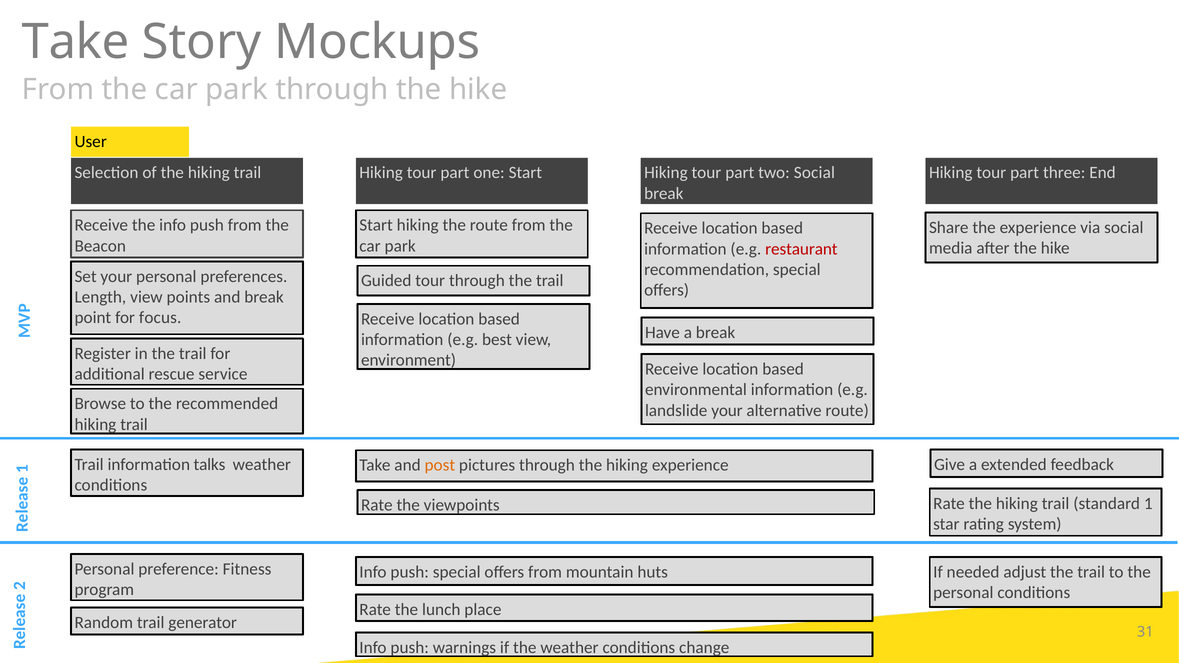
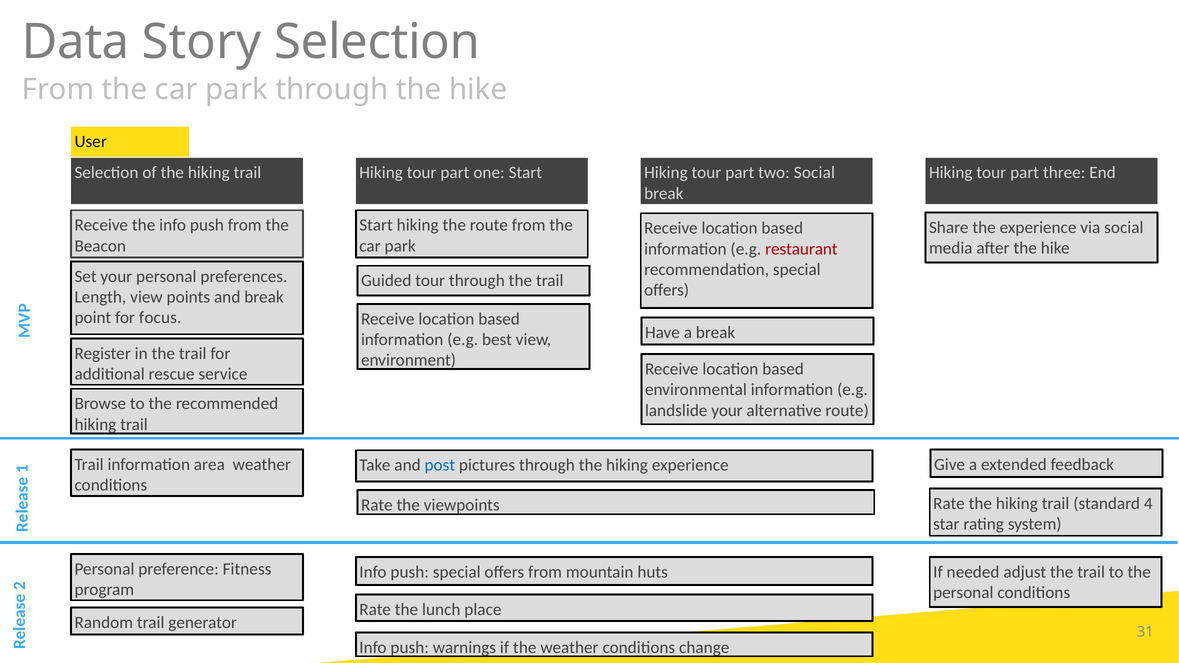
Take at (76, 42): Take -> Data
Story Mockups: Mockups -> Selection
talks: talks -> area
post colour: orange -> blue
standard 1: 1 -> 4
